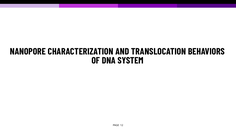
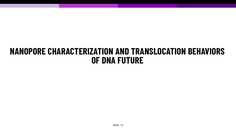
SYSTEM: SYSTEM -> FUTURE
